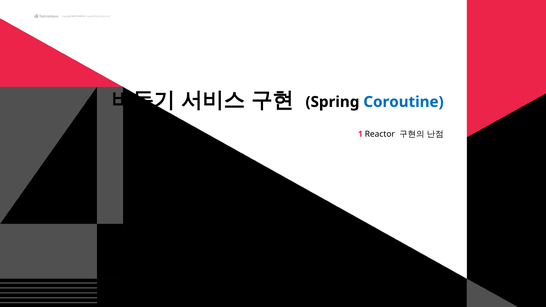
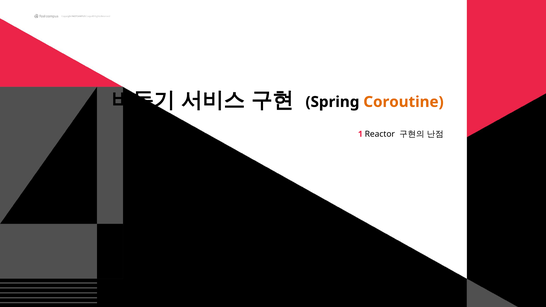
Coroutine colour: blue -> orange
